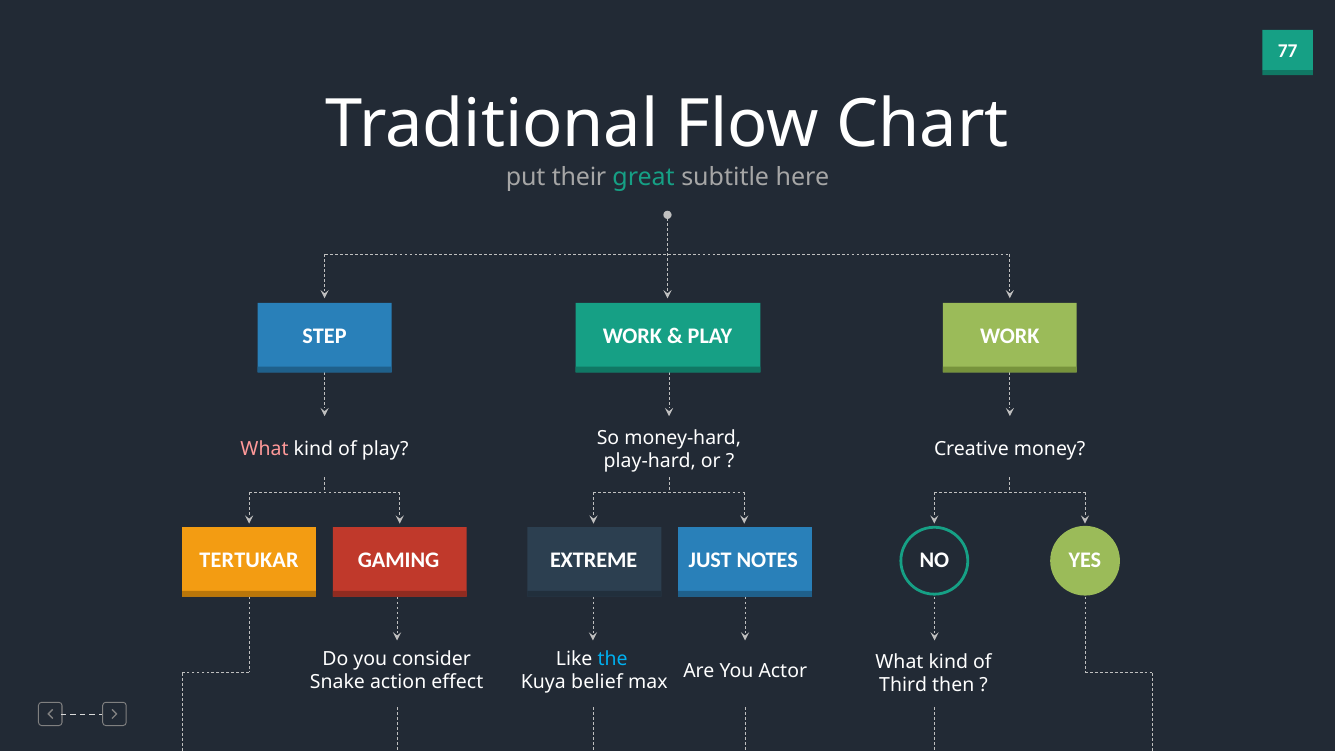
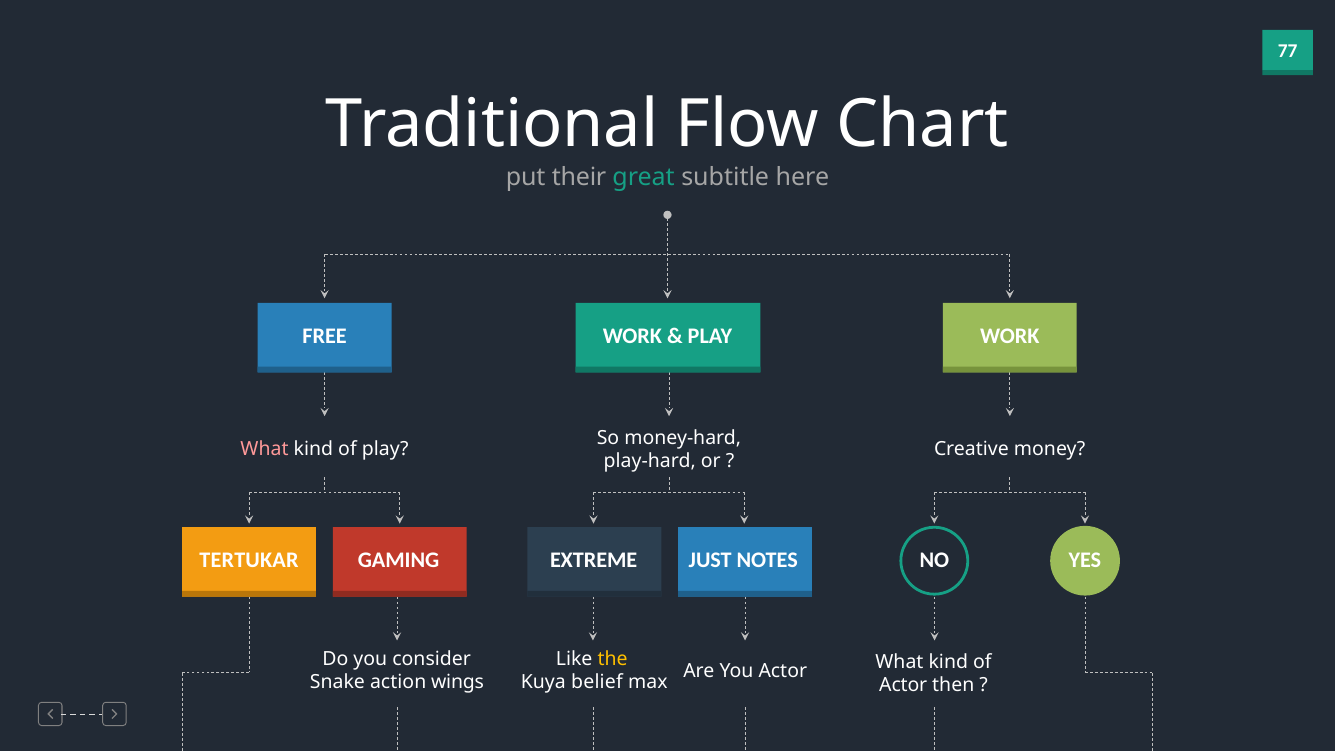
STEP: STEP -> FREE
the colour: light blue -> yellow
effect: effect -> wings
Third at (903, 685): Third -> Actor
